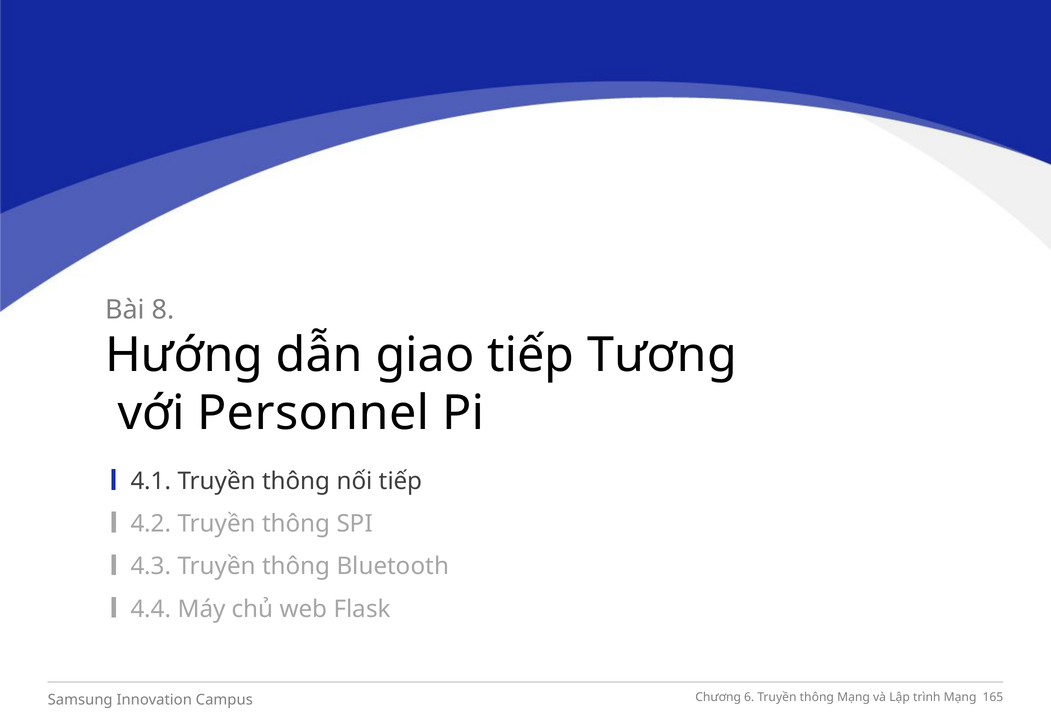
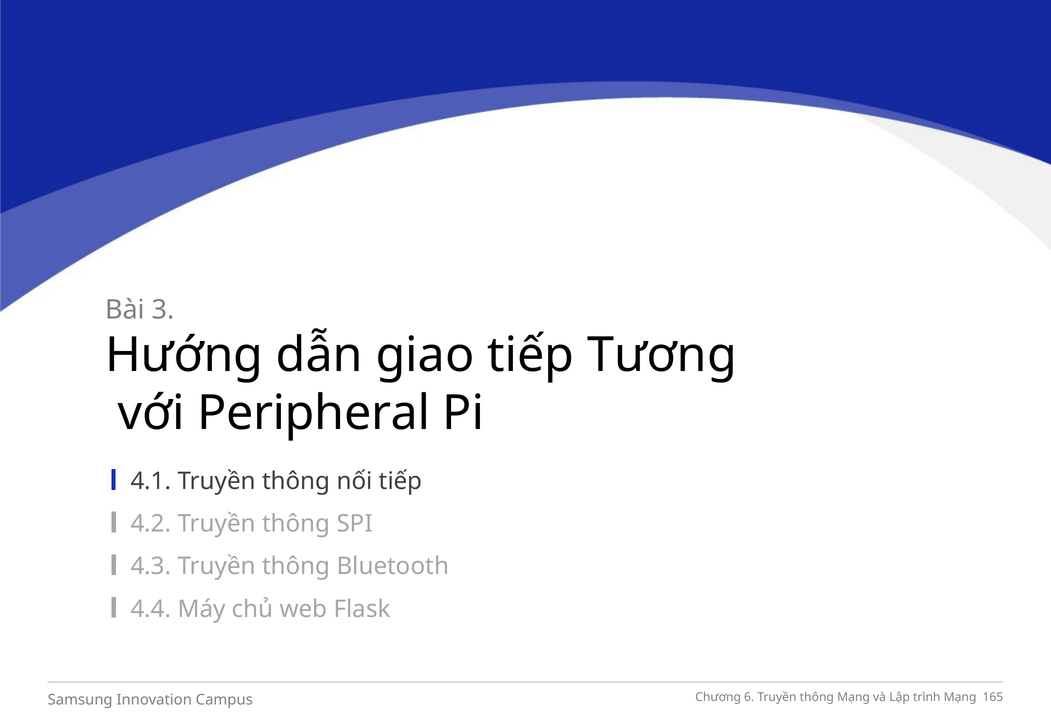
8: 8 -> 3
Personnel: Personnel -> Peripheral
